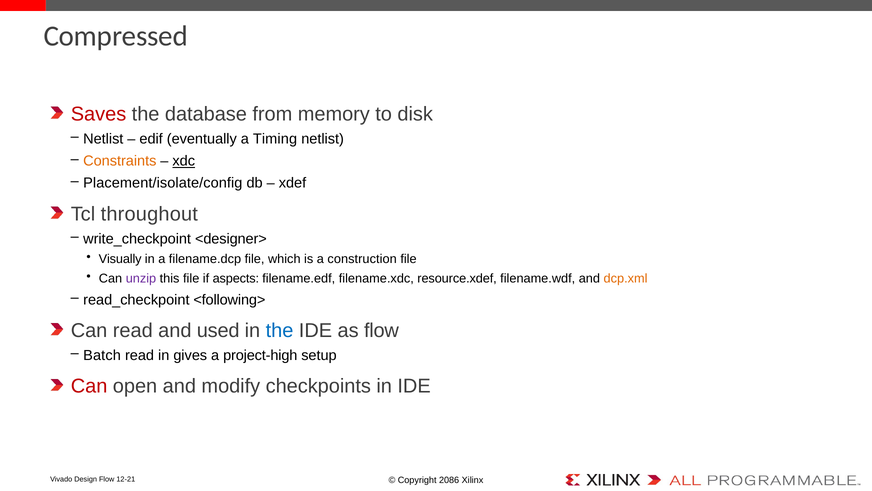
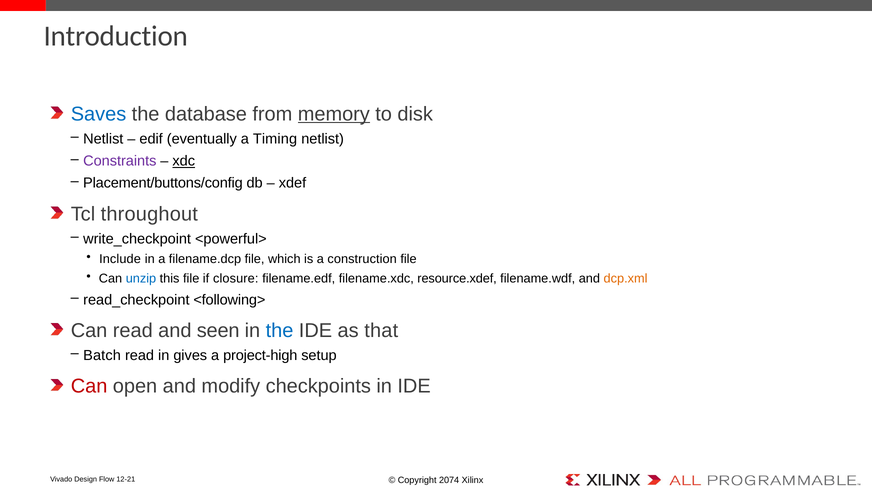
Compressed: Compressed -> Introduction
Saves colour: red -> blue
memory underline: none -> present
Constraints colour: orange -> purple
Placement/isolate/config: Placement/isolate/config -> Placement/buttons/config
<designer>: <designer> -> <powerful>
Visually: Visually -> Include
unzip colour: purple -> blue
aspects: aspects -> closure
used: used -> seen
as flow: flow -> that
2086: 2086 -> 2074
